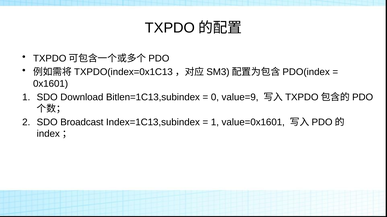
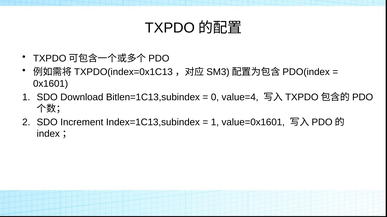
value=9: value=9 -> value=4
Broadcast: Broadcast -> Increment
